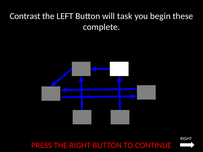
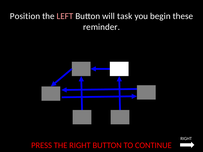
Contrast: Contrast -> Position
LEFT colour: white -> pink
complete: complete -> reminder
